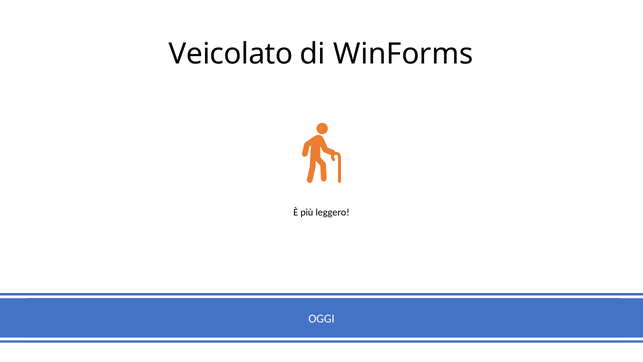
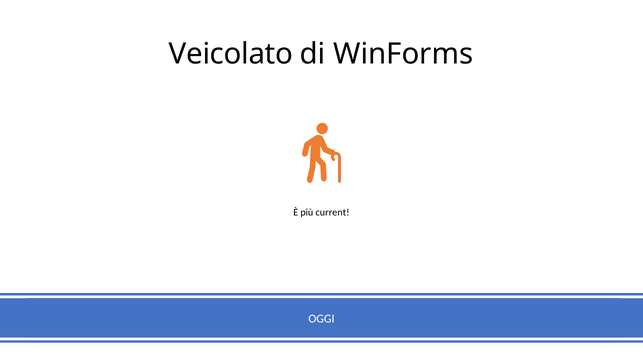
leggero: leggero -> current
